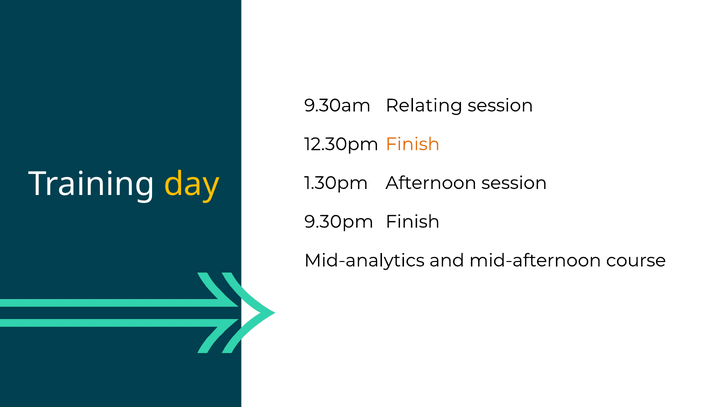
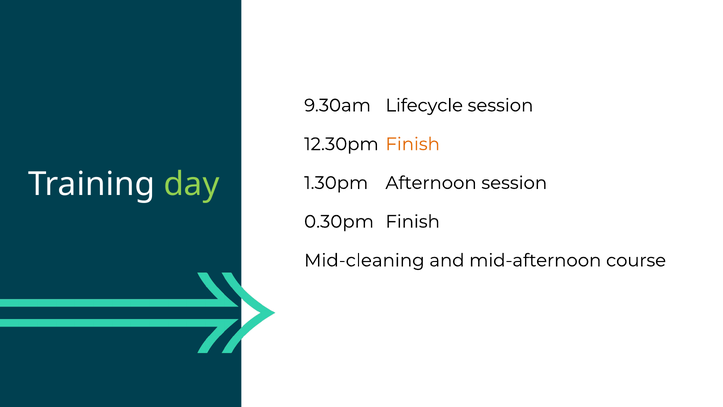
Relating: Relating -> Lifecycle
day colour: yellow -> light green
9.30pm: 9.30pm -> 0.30pm
Mid-analytics: Mid-analytics -> Mid-cleaning
